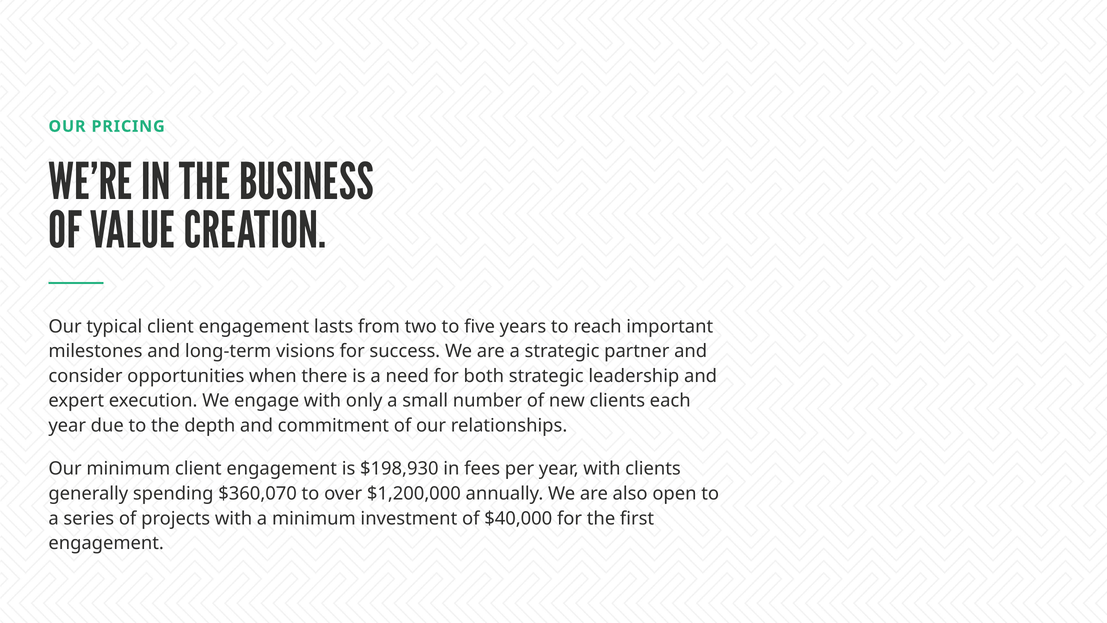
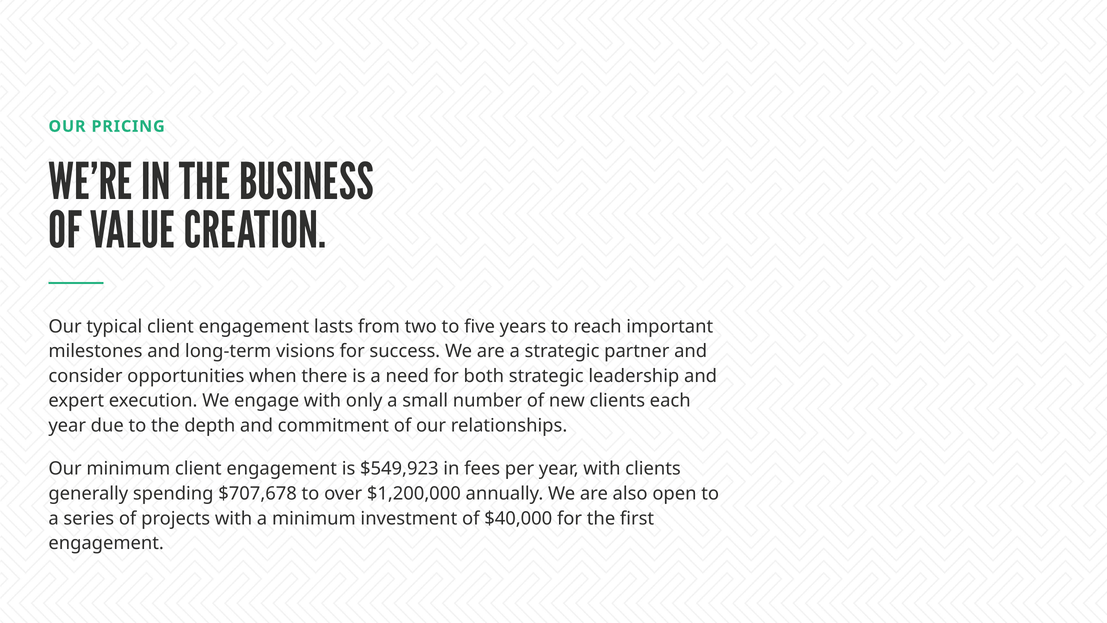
$198,930: $198,930 -> $549,923
$360,070: $360,070 -> $707,678
